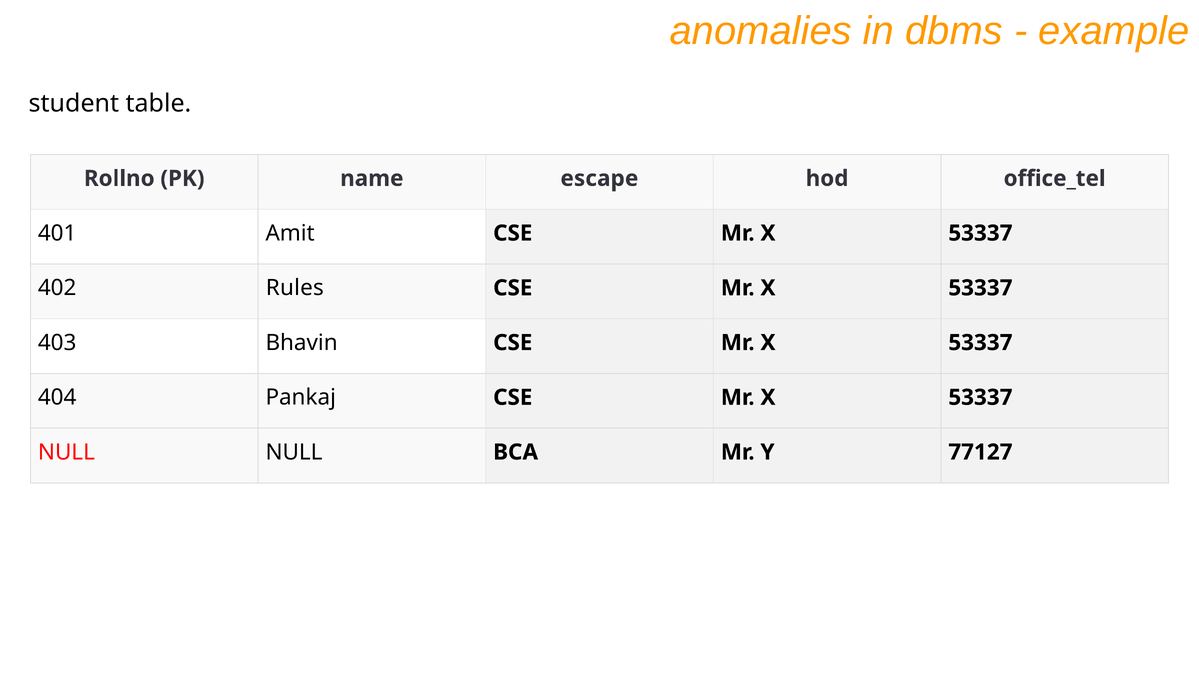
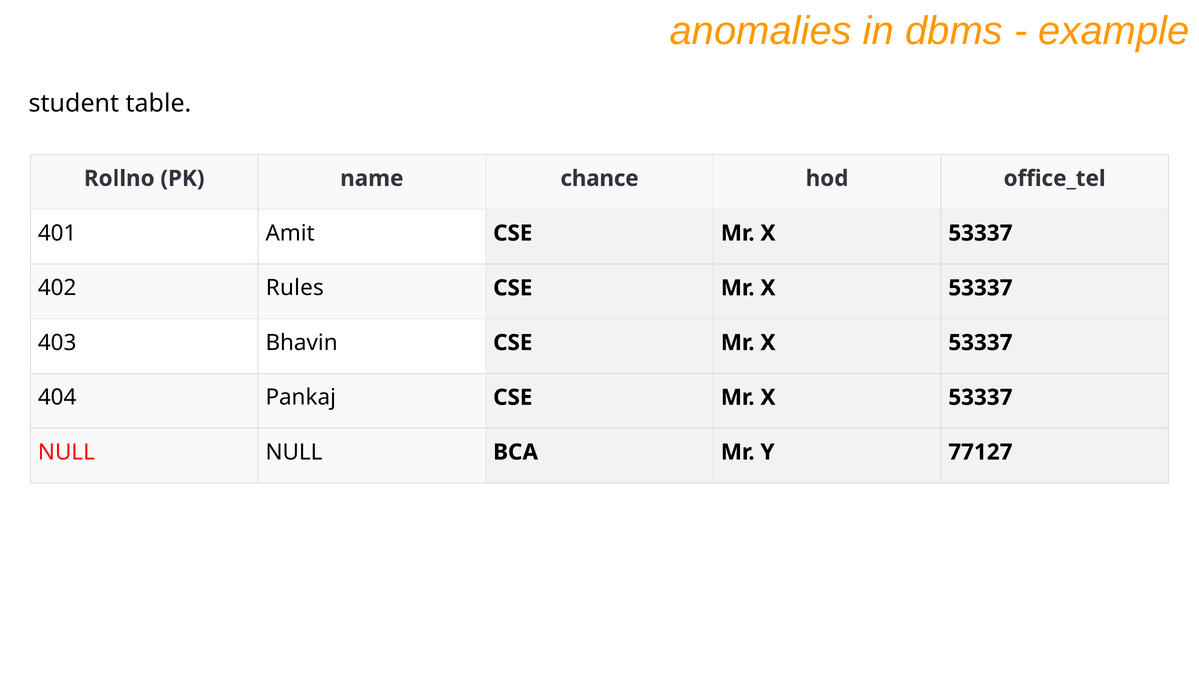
escape: escape -> chance
